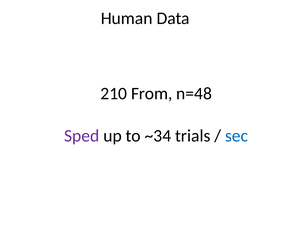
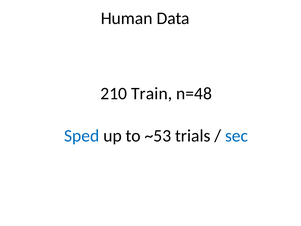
From: From -> Train
Sped colour: purple -> blue
~34: ~34 -> ~53
